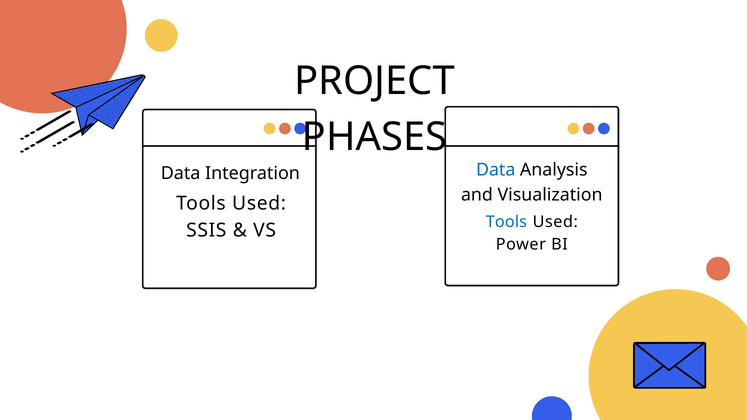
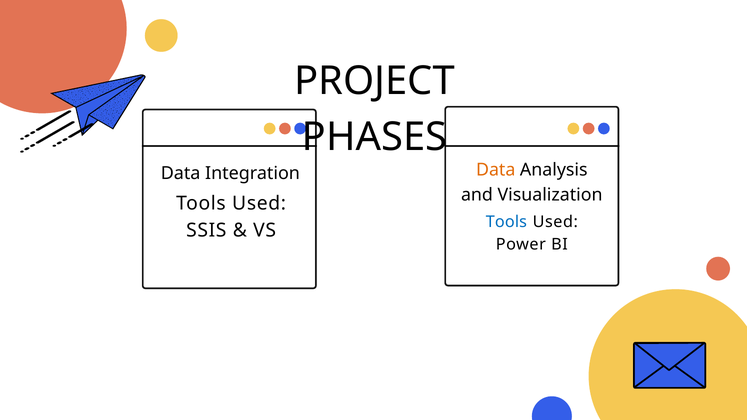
Data at (496, 170) colour: blue -> orange
